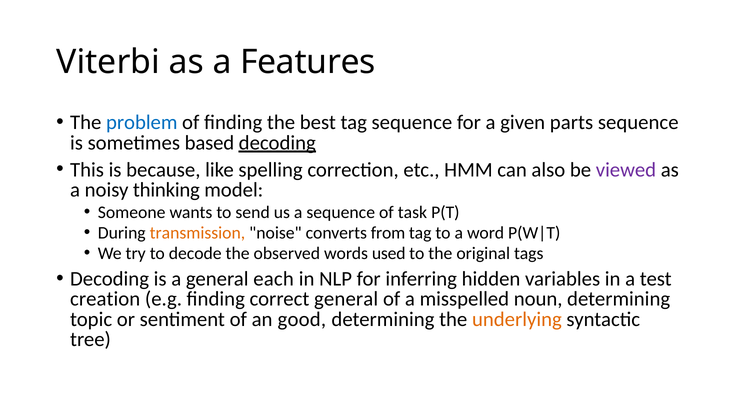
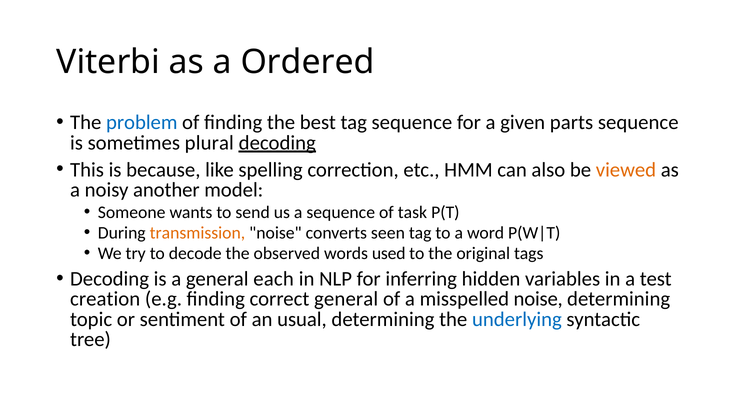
Features: Features -> Ordered
based: based -> plural
viewed colour: purple -> orange
thinking: thinking -> another
from: from -> seen
misspelled noun: noun -> noise
good: good -> usual
underlying colour: orange -> blue
